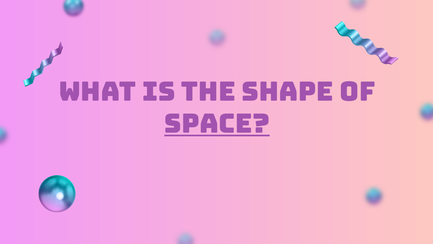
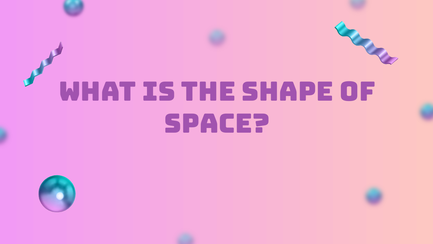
SPace underline: present -> none
